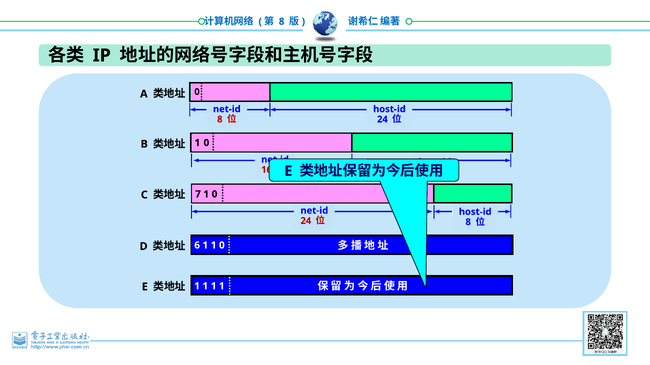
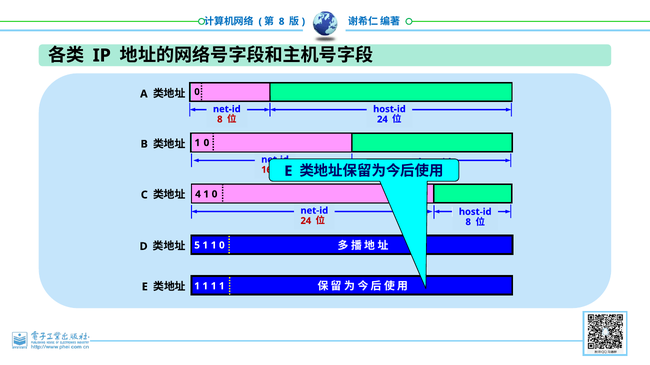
7: 7 -> 4
6: 6 -> 5
